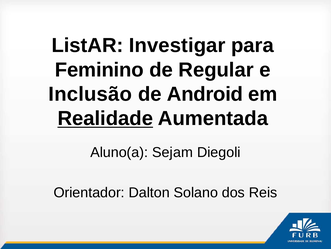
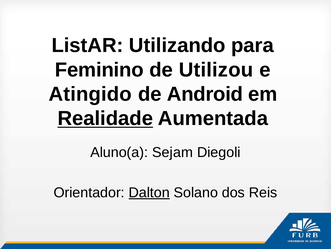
Investigar: Investigar -> Utilizando
Regular: Regular -> Utilizou
Inclusão: Inclusão -> Atingido
Dalton underline: none -> present
